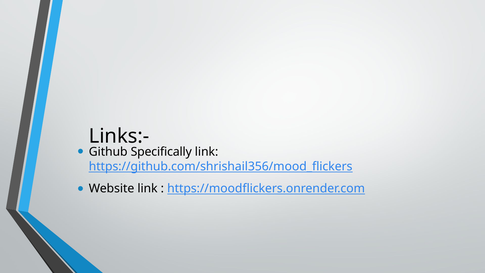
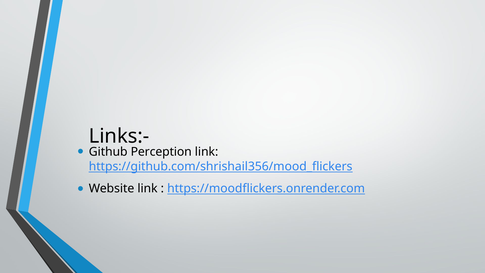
Specifically: Specifically -> Perception
